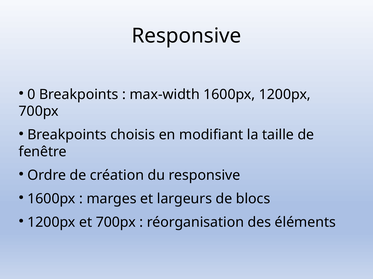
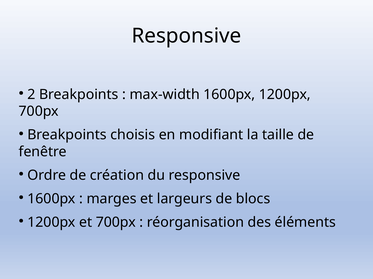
0: 0 -> 2
